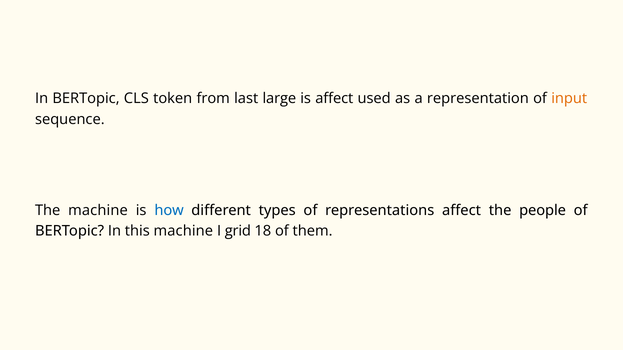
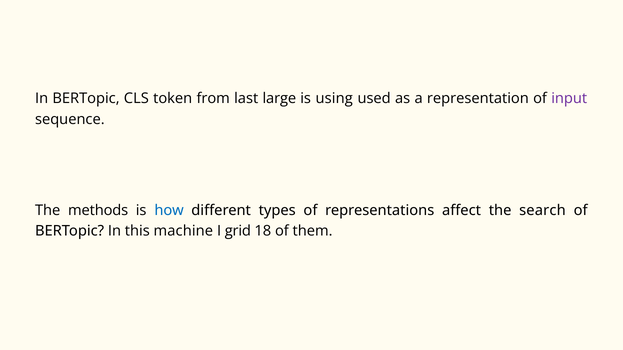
is affect: affect -> using
input colour: orange -> purple
The machine: machine -> methods
people: people -> search
